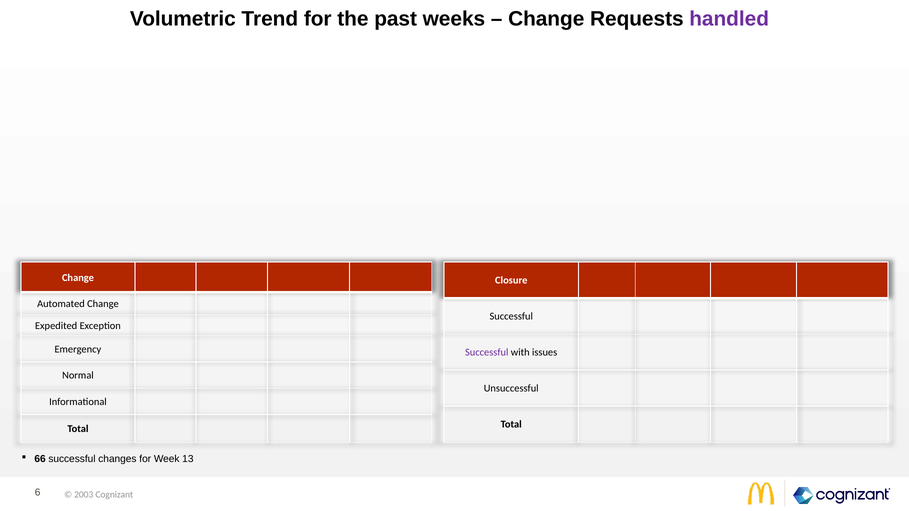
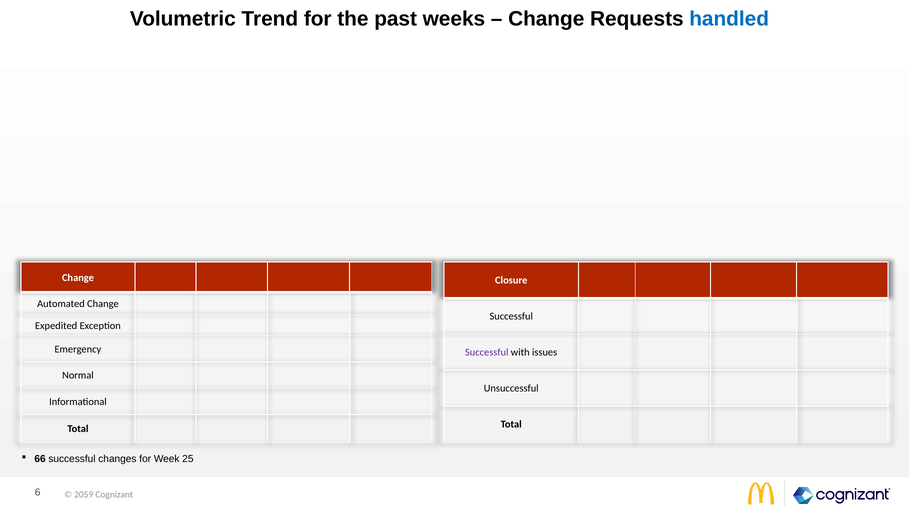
handled colour: purple -> blue
13: 13 -> 25
2003: 2003 -> 2059
